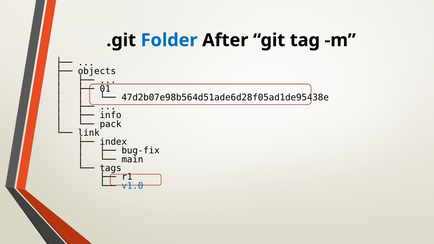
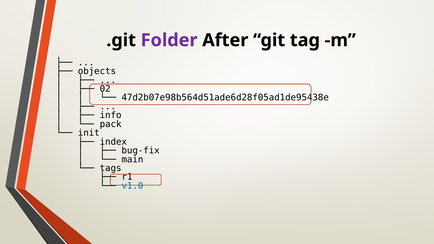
Folder colour: blue -> purple
01: 01 -> 02
link: link -> init
